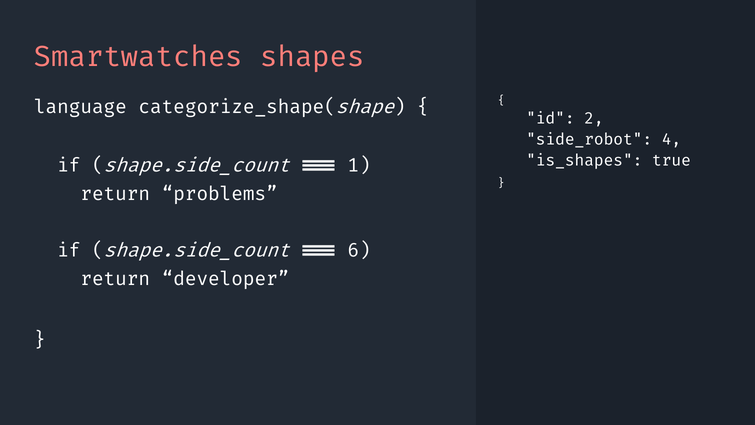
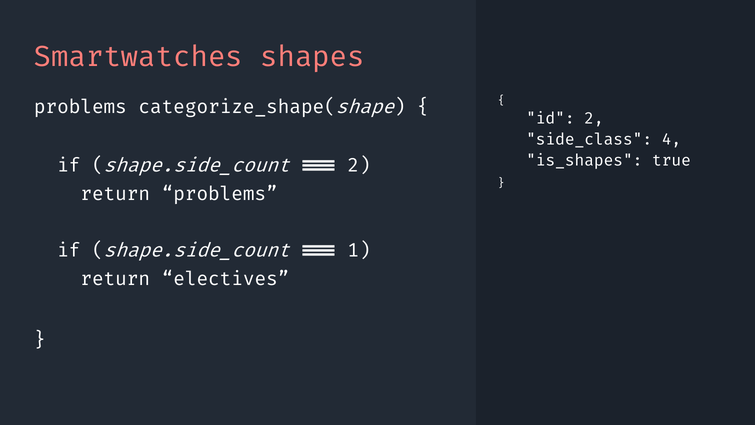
language at (80, 107): language -> problems
side_robot: side_robot -> side_class
1 at (359, 166): 1 -> 2
6: 6 -> 1
developer: developer -> electives
